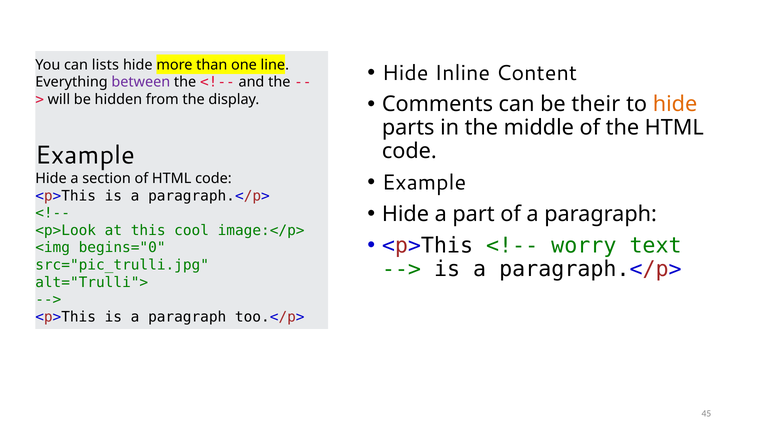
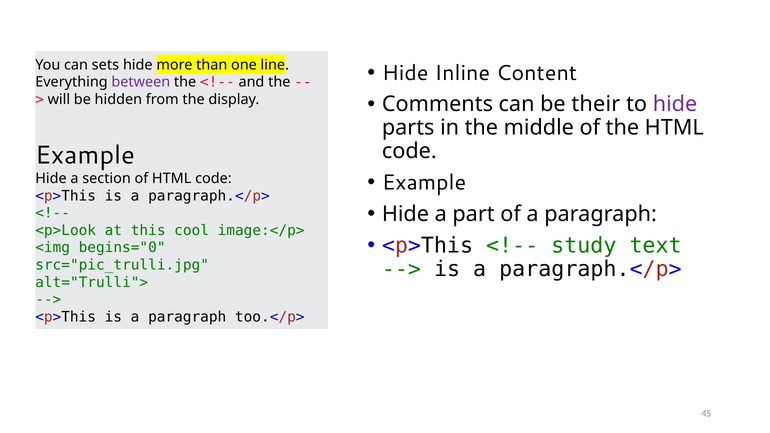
lists: lists -> sets
hide at (675, 104) colour: orange -> purple
worry: worry -> study
